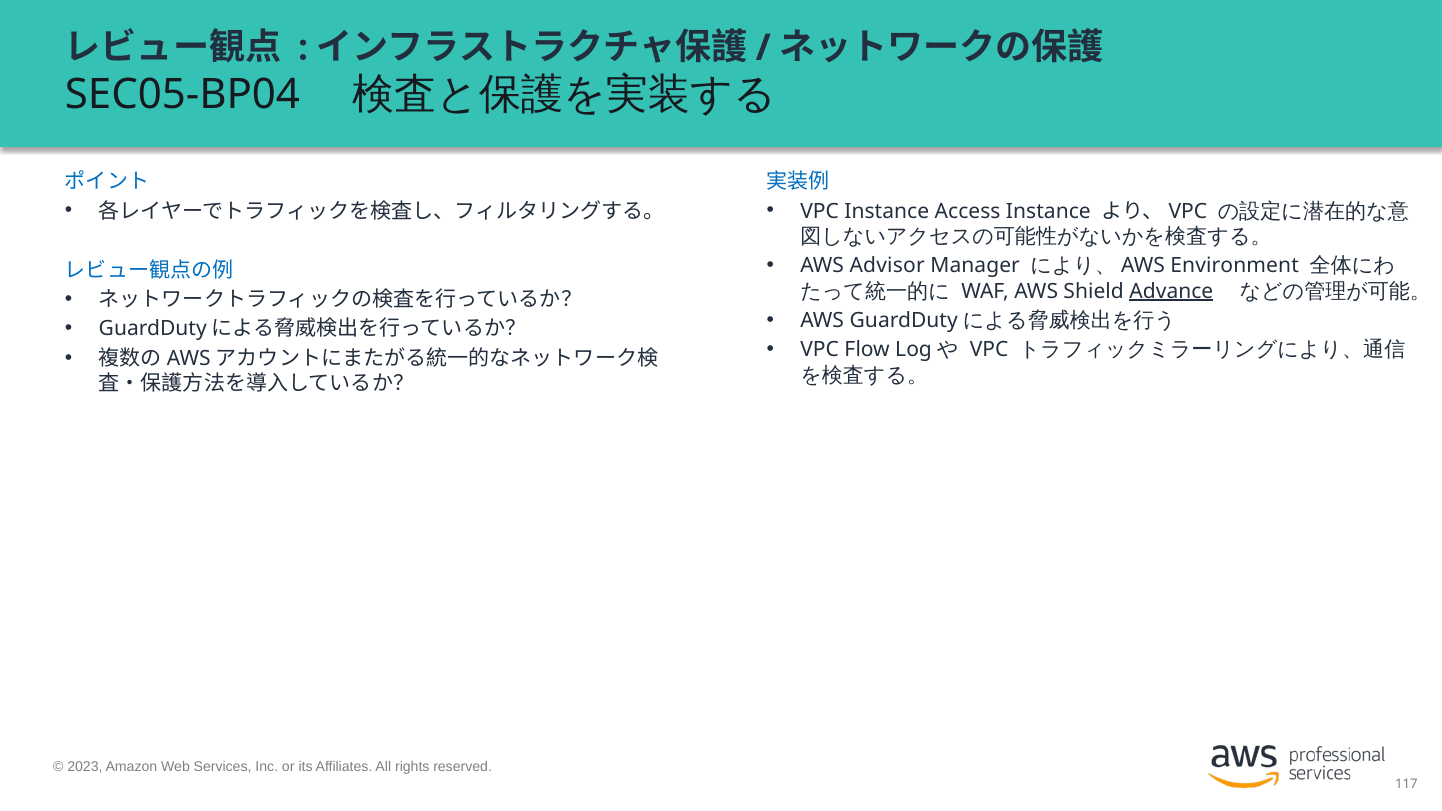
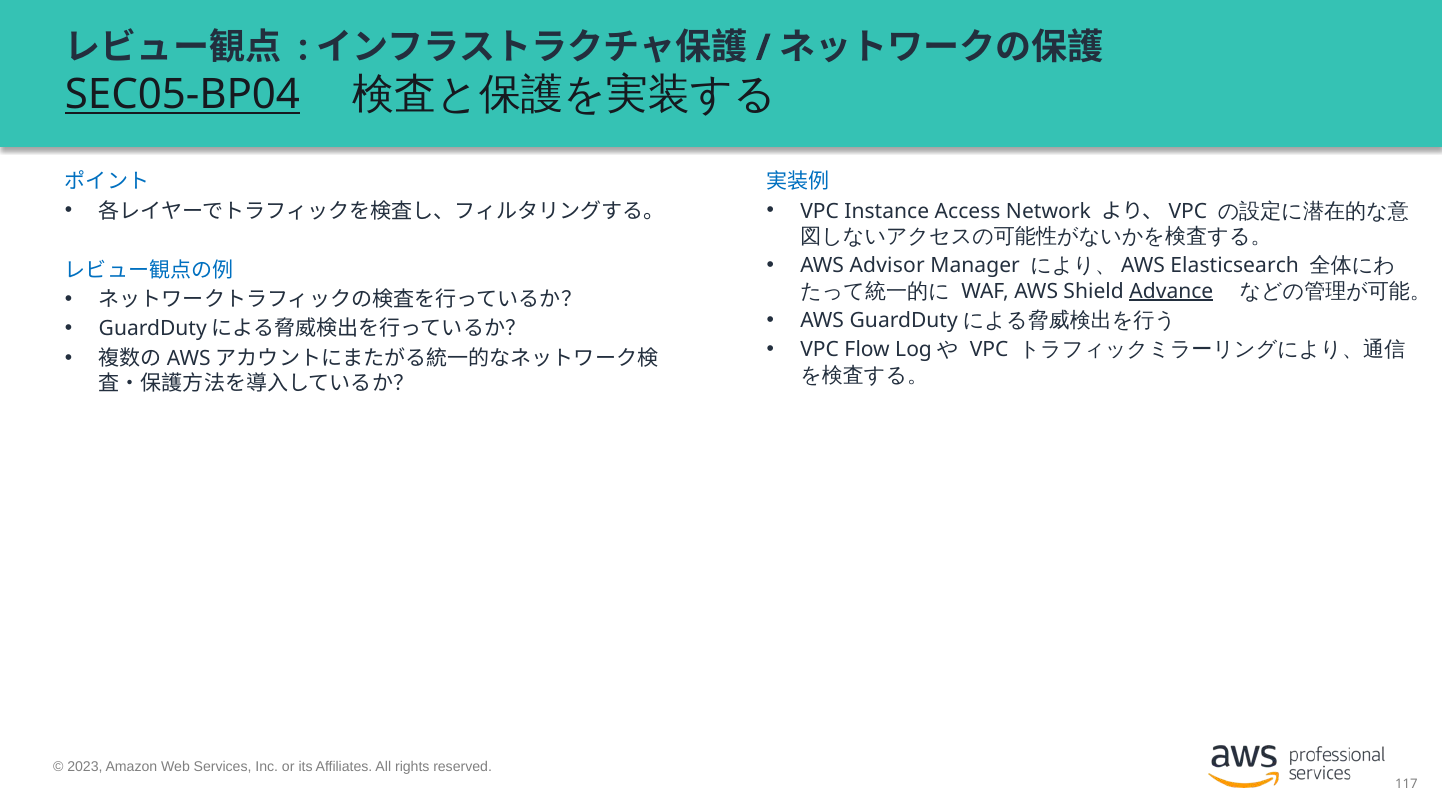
SEC05-BP04 underline: none -> present
Access Instance: Instance -> Network
Environment: Environment -> Elasticsearch
